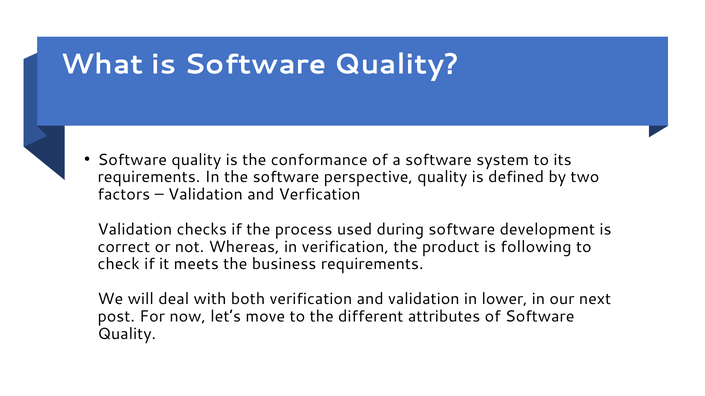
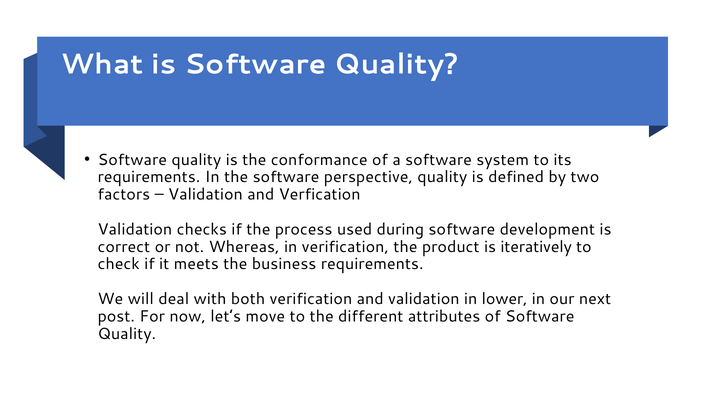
following: following -> iteratively
